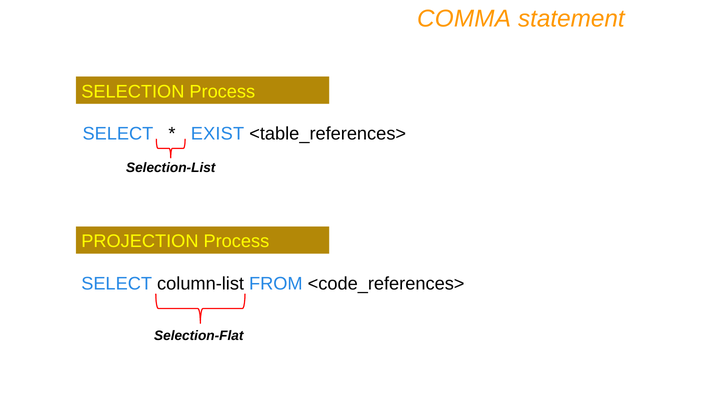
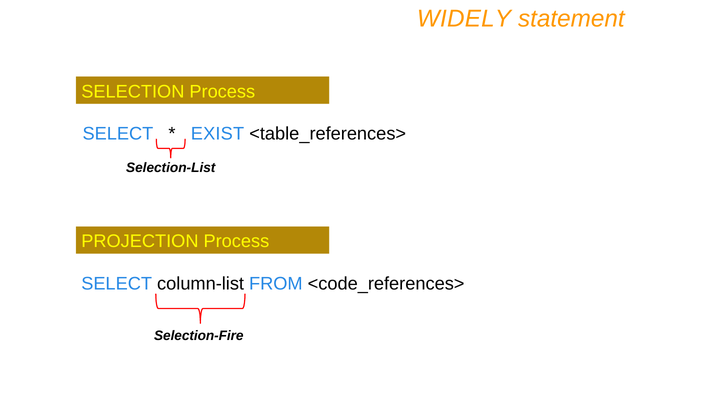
COMMA: COMMA -> WIDELY
Selection-Flat: Selection-Flat -> Selection-Fire
